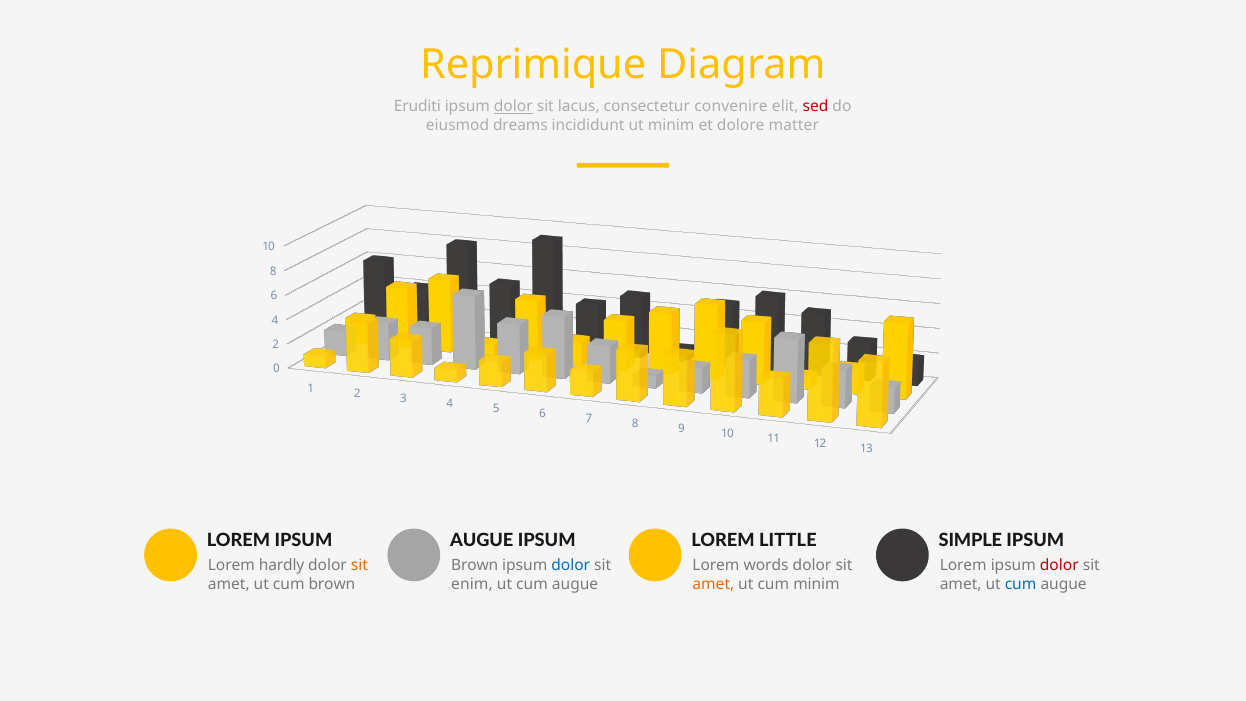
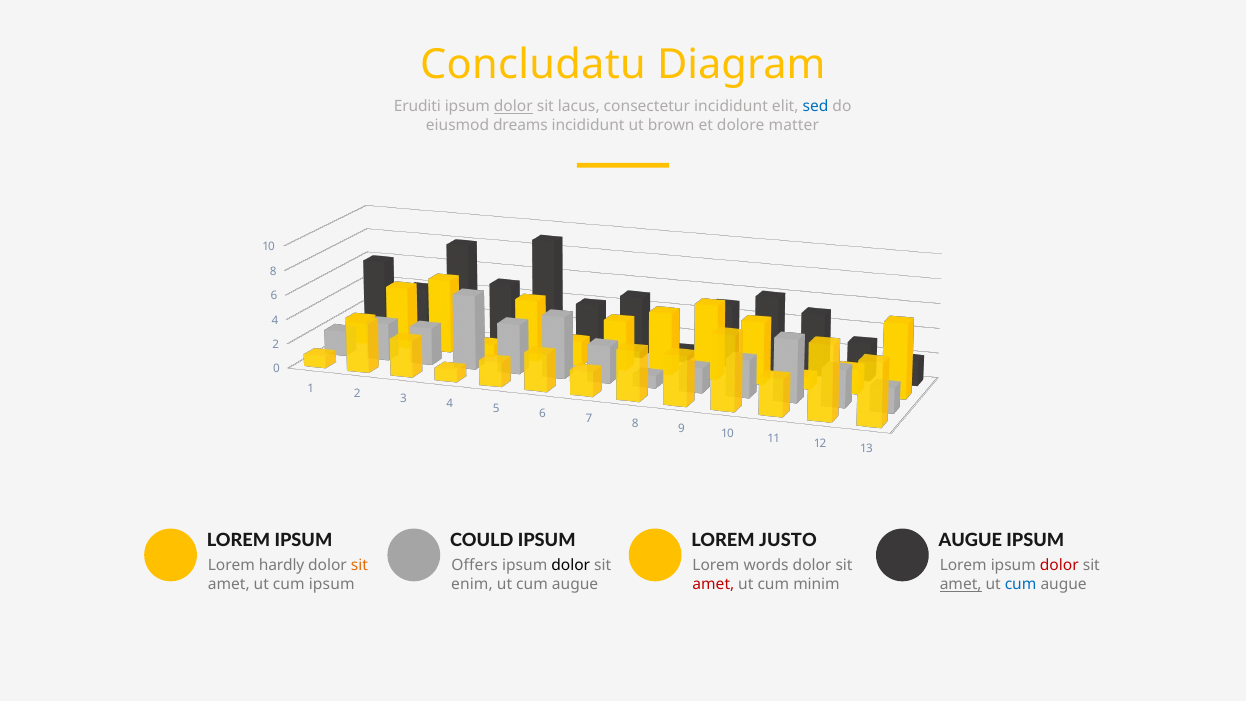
Reprimique: Reprimique -> Concludatu
consectetur convenire: convenire -> incididunt
sed colour: red -> blue
ut minim: minim -> brown
AUGUE at (482, 541): AUGUE -> COULD
LITTLE: LITTLE -> JUSTO
SIMPLE at (970, 541): SIMPLE -> AUGUE
Brown at (475, 565): Brown -> Offers
dolor at (571, 565) colour: blue -> black
cum brown: brown -> ipsum
amet at (713, 584) colour: orange -> red
amet at (961, 584) underline: none -> present
